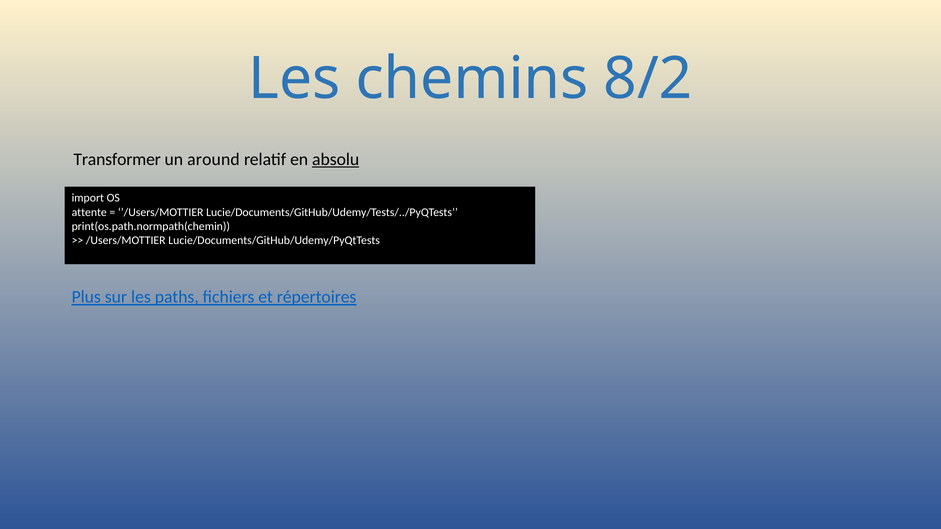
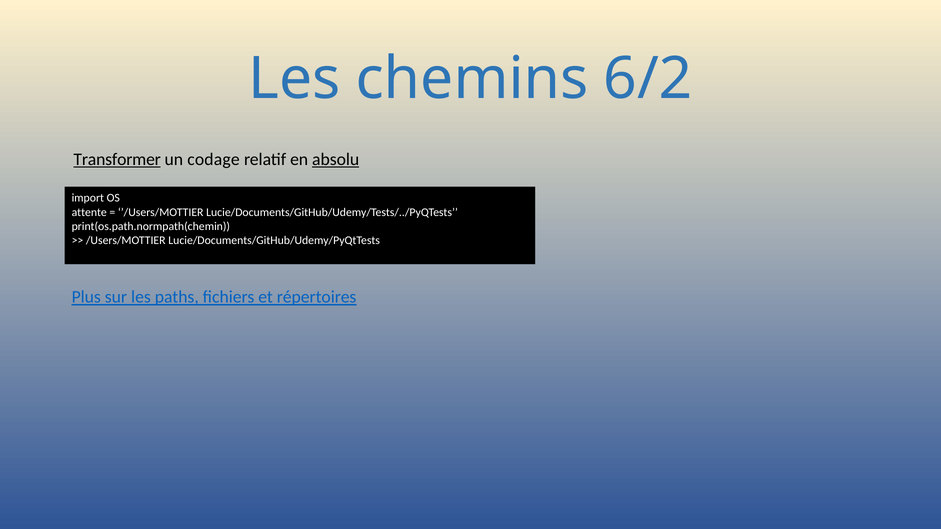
8/2: 8/2 -> 6/2
Transformer underline: none -> present
around: around -> codage
